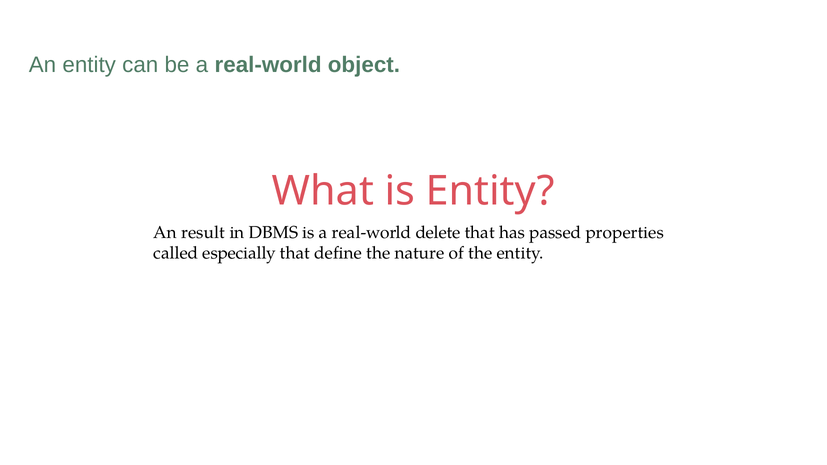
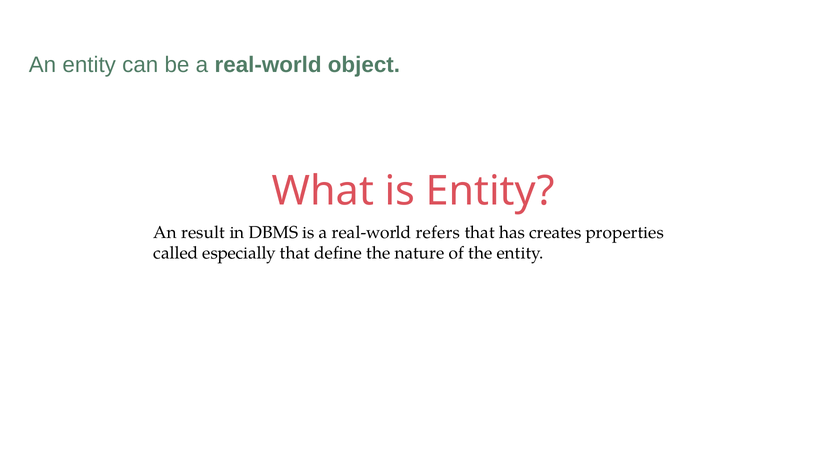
delete: delete -> refers
passed: passed -> creates
